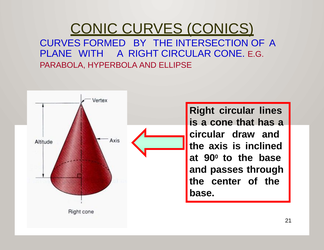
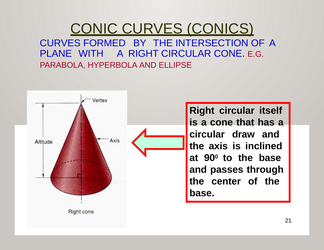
lines: lines -> itself
